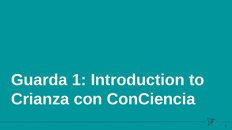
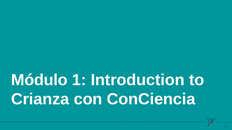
Guarda: Guarda -> Módulo
